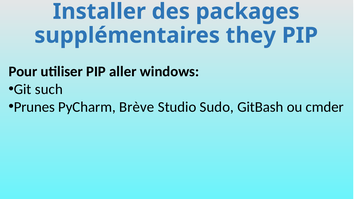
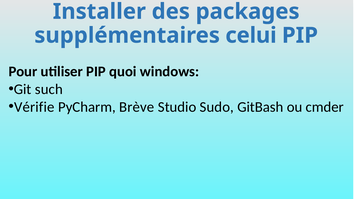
they: they -> celui
aller: aller -> quoi
Prunes: Prunes -> Vérifie
